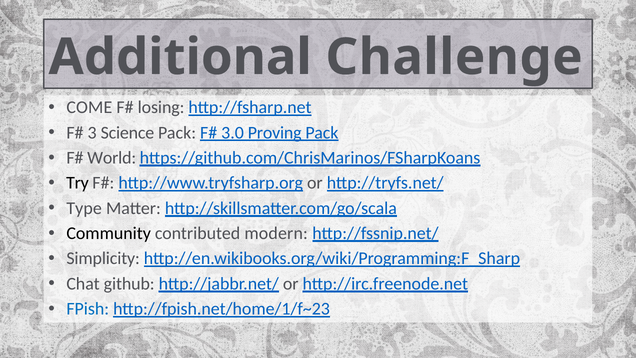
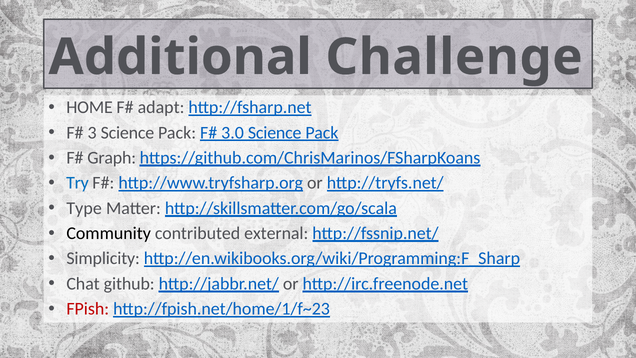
COME: COME -> HOME
losing: losing -> adapt
3.0 Proving: Proving -> Science
World: World -> Graph
Try colour: black -> blue
modern: modern -> external
FPish colour: blue -> red
